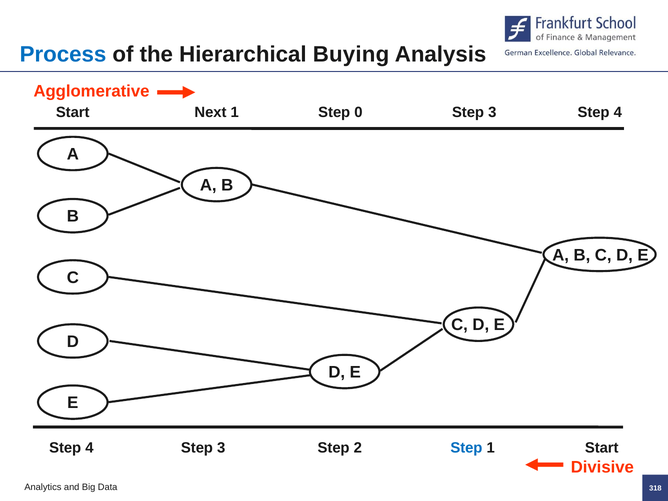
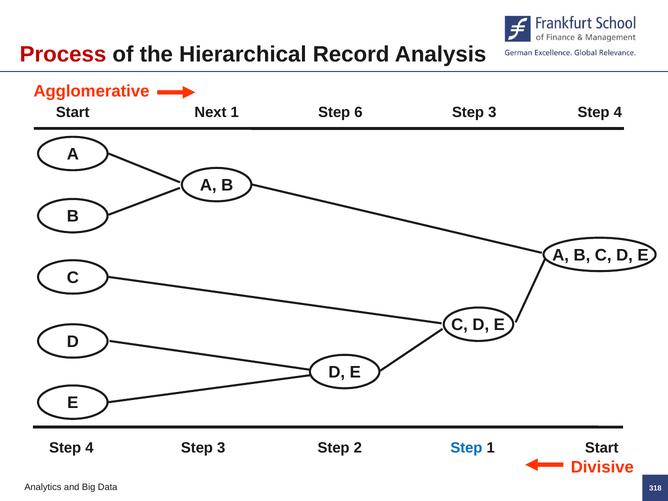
Process colour: blue -> red
Buying: Buying -> Record
0: 0 -> 6
